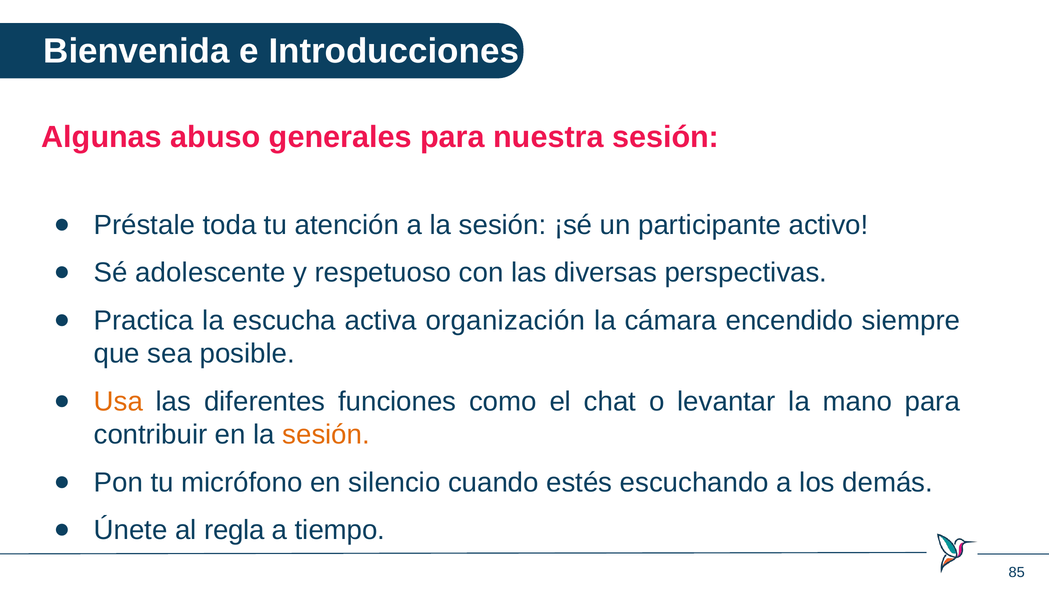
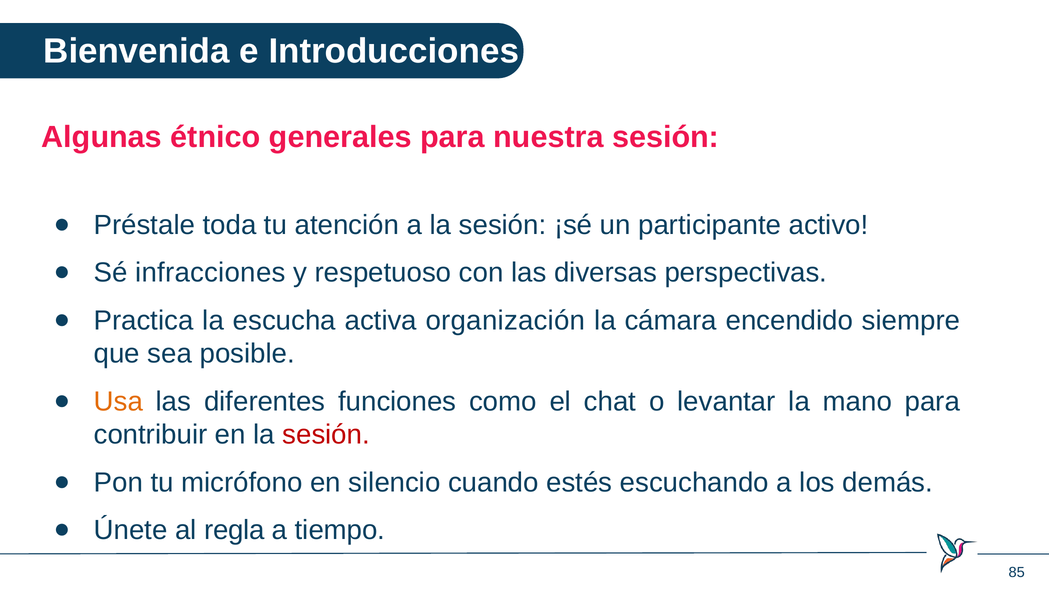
abuso: abuso -> étnico
adolescente: adolescente -> infracciones
sesión at (326, 435) colour: orange -> red
